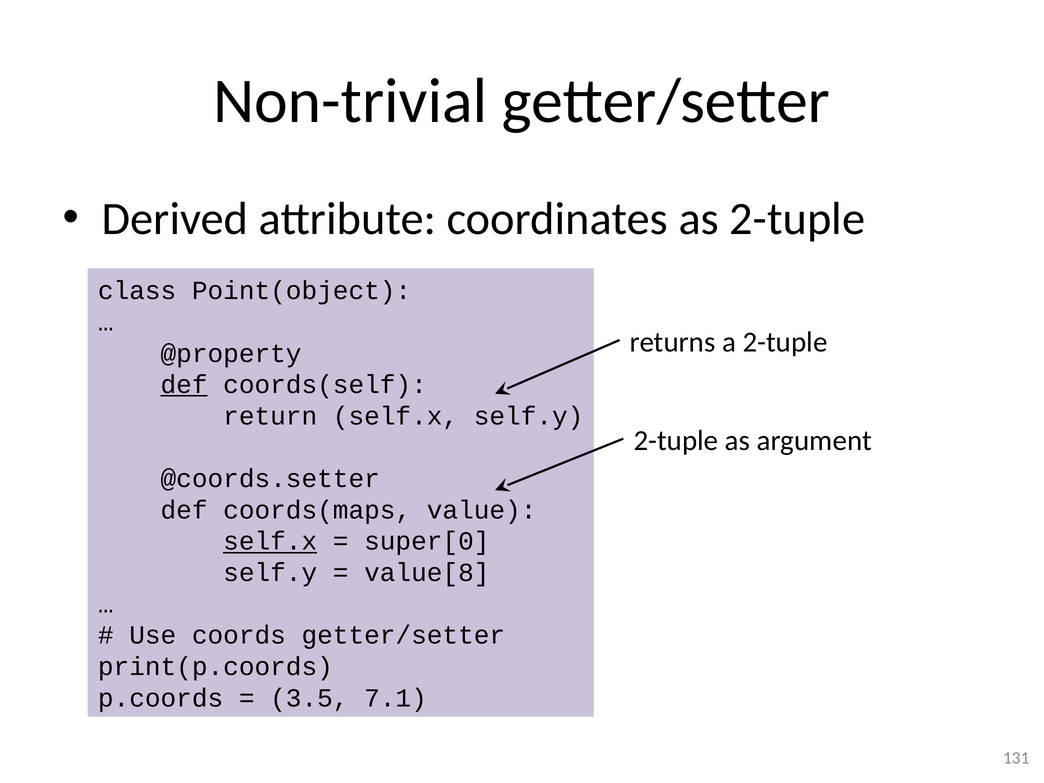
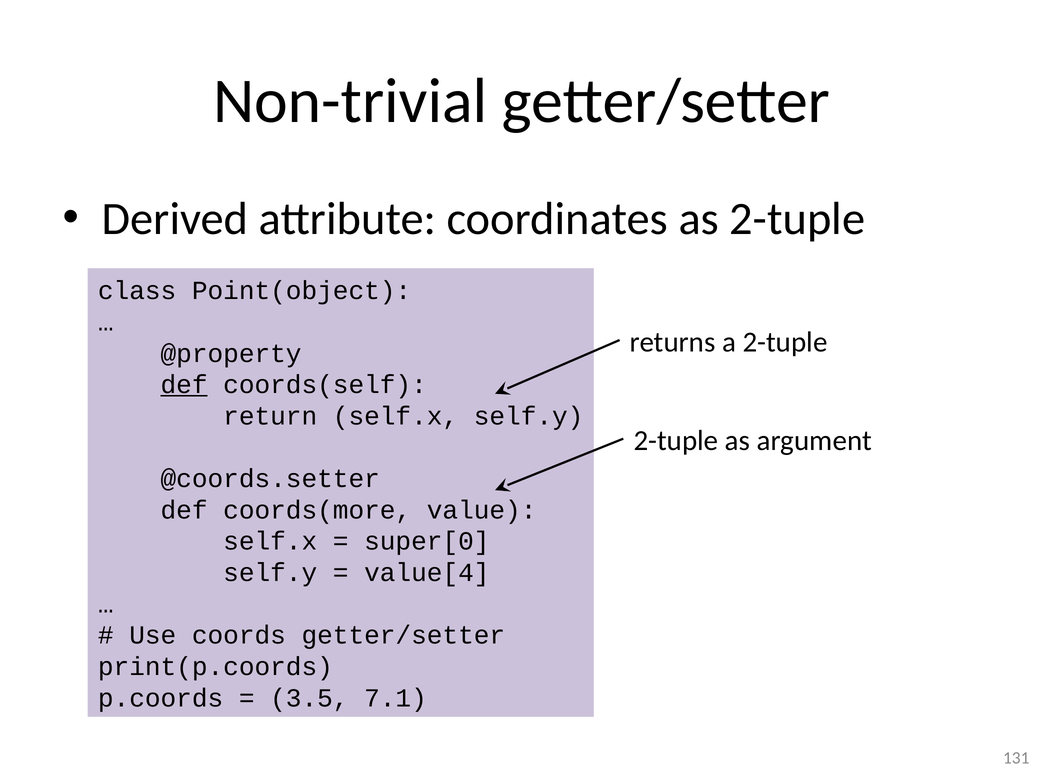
coords(maps: coords(maps -> coords(more
self.x at (270, 541) underline: present -> none
value[8: value[8 -> value[4
